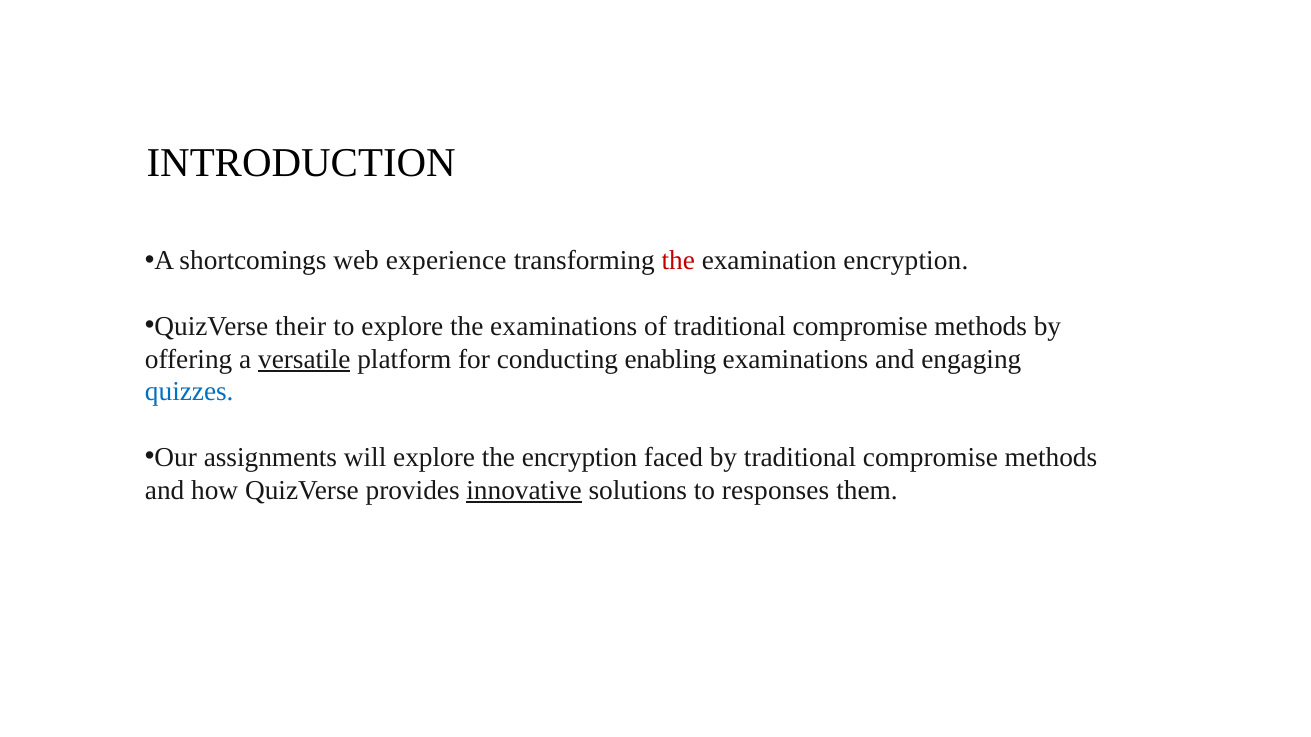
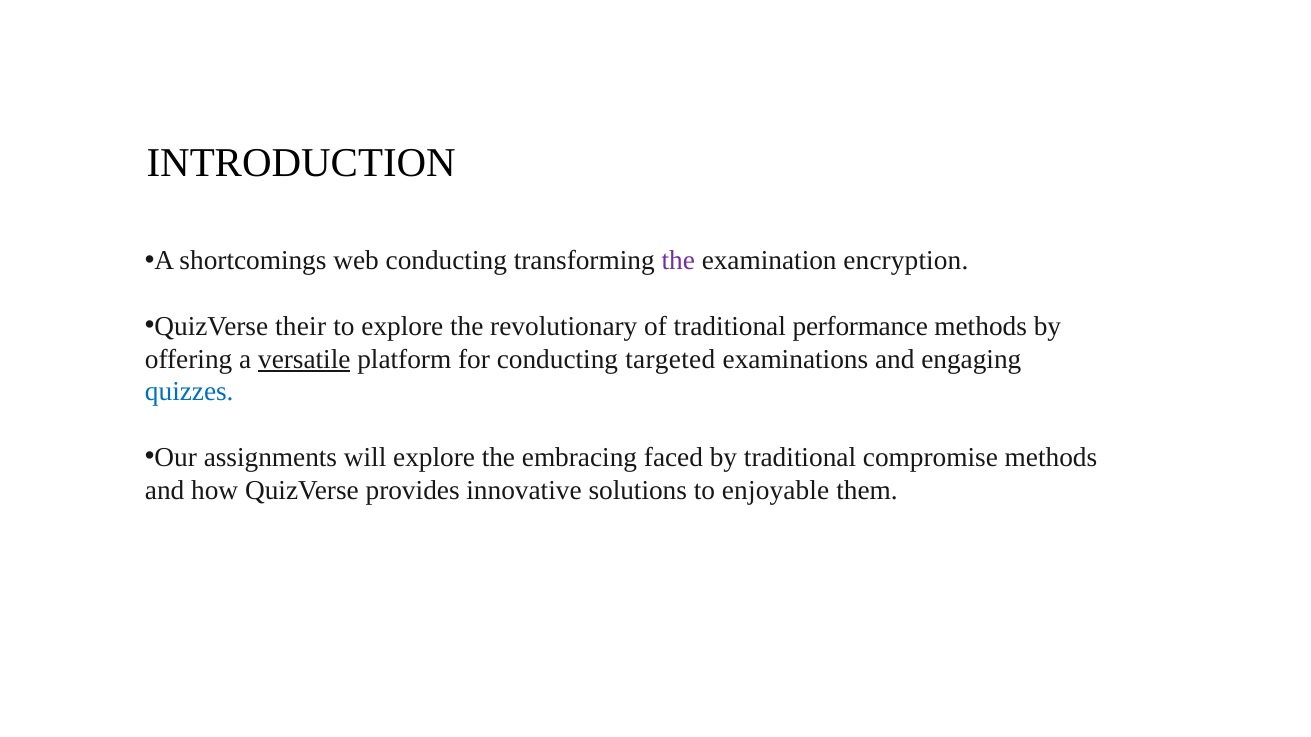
web experience: experience -> conducting
the at (678, 261) colour: red -> purple
the examinations: examinations -> revolutionary
of traditional compromise: compromise -> performance
enabling: enabling -> targeted
the encryption: encryption -> embracing
innovative underline: present -> none
responses: responses -> enjoyable
